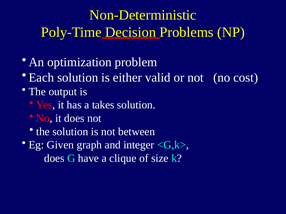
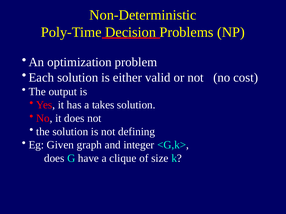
between: between -> defining
